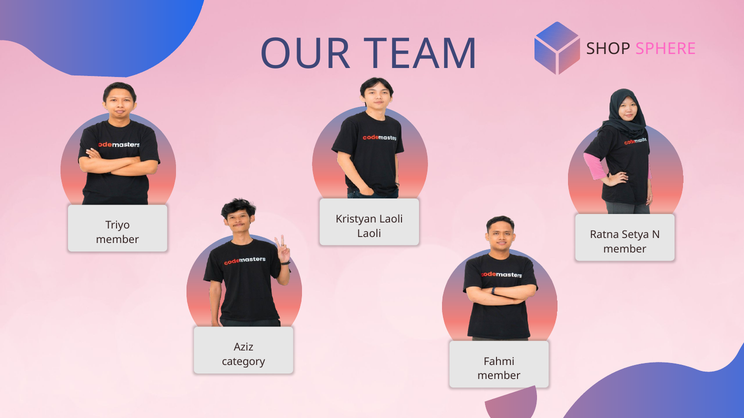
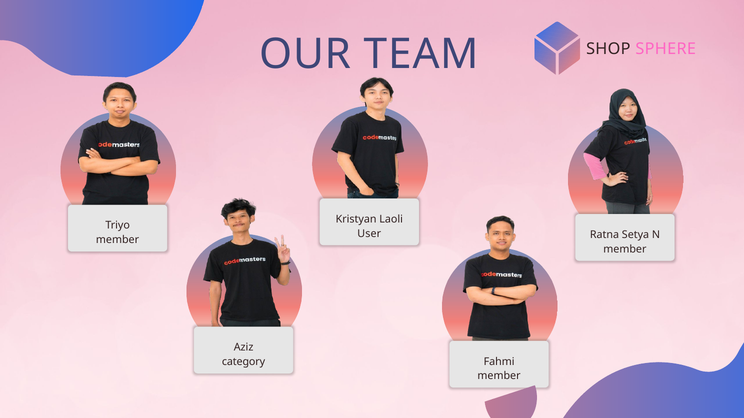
Laoli at (369, 234): Laoli -> User
